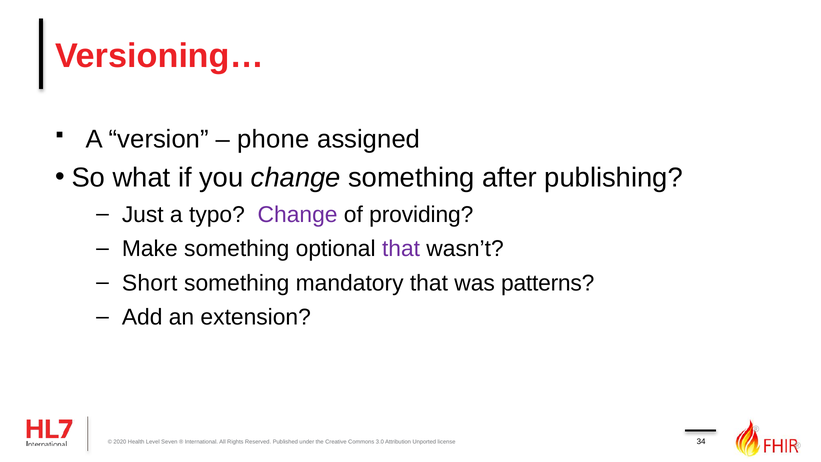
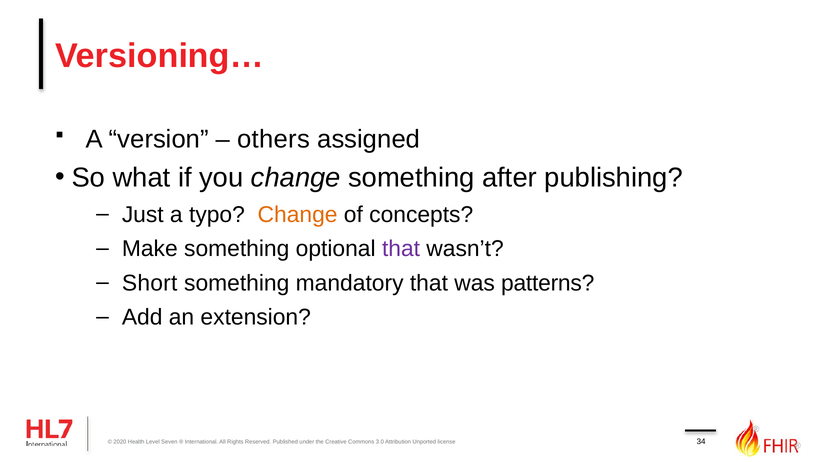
phone: phone -> others
Change at (298, 214) colour: purple -> orange
providing: providing -> concepts
